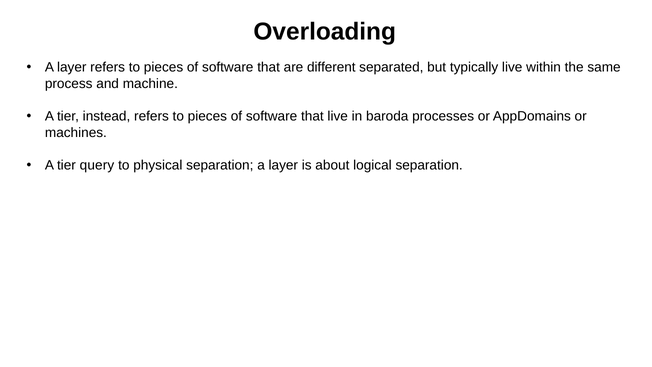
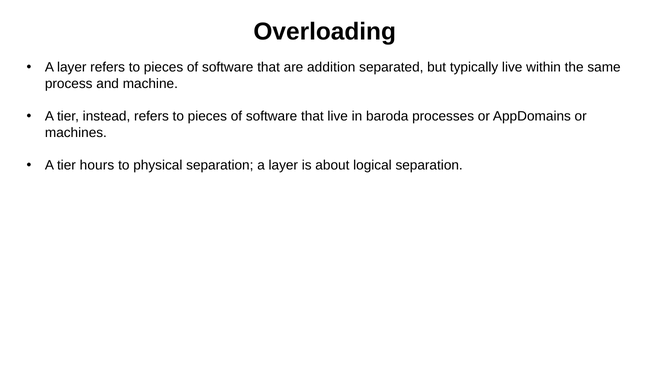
different: different -> addition
query: query -> hours
